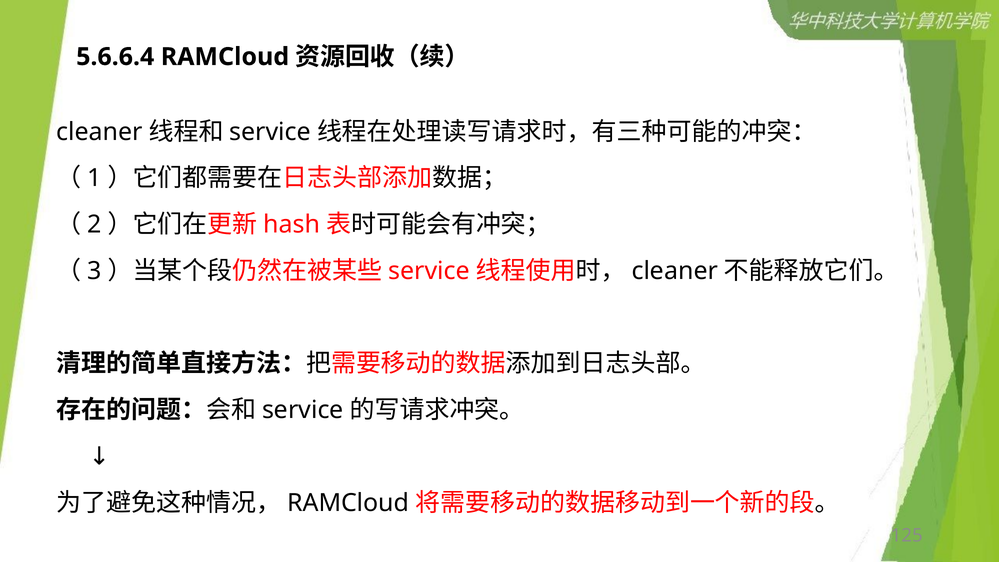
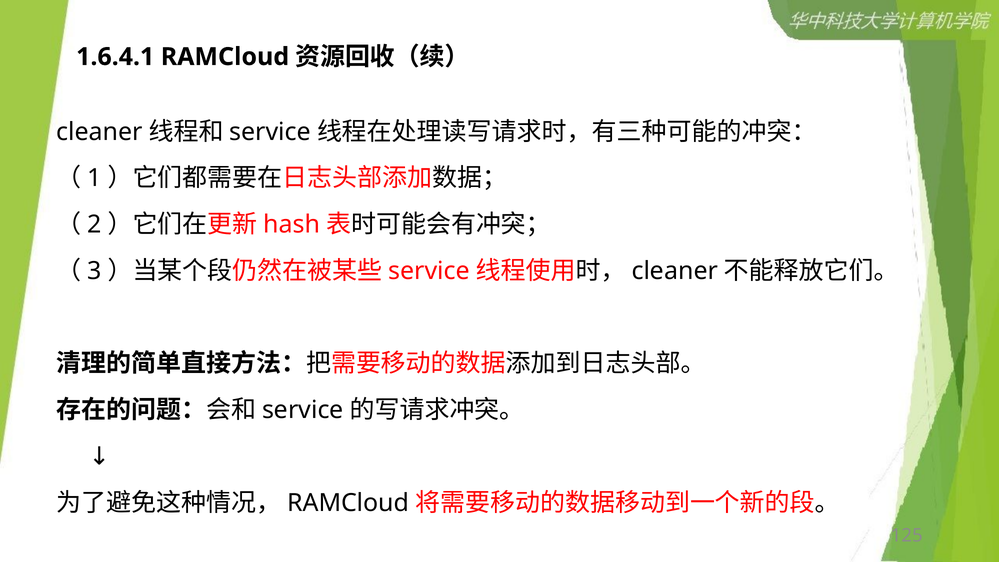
5.6.6.4: 5.6.6.4 -> 1.6.4.1
